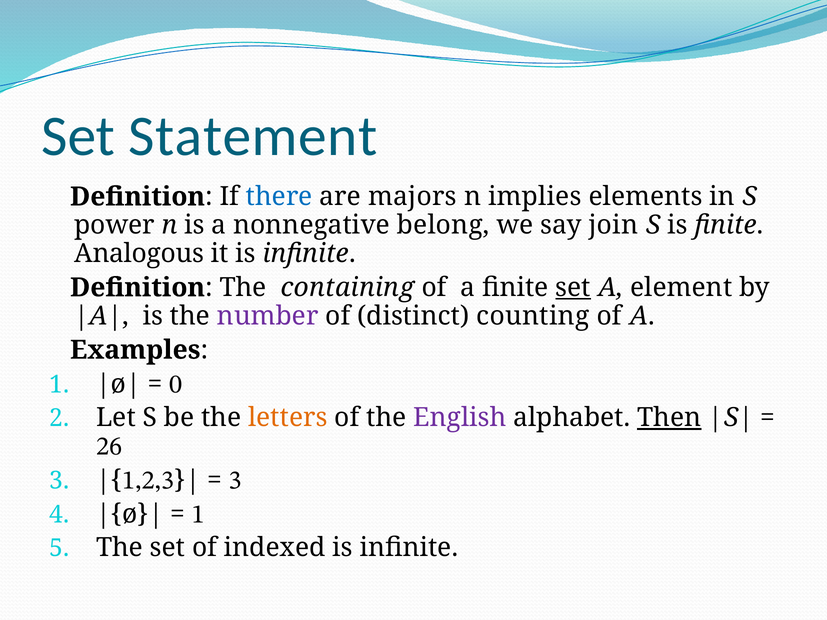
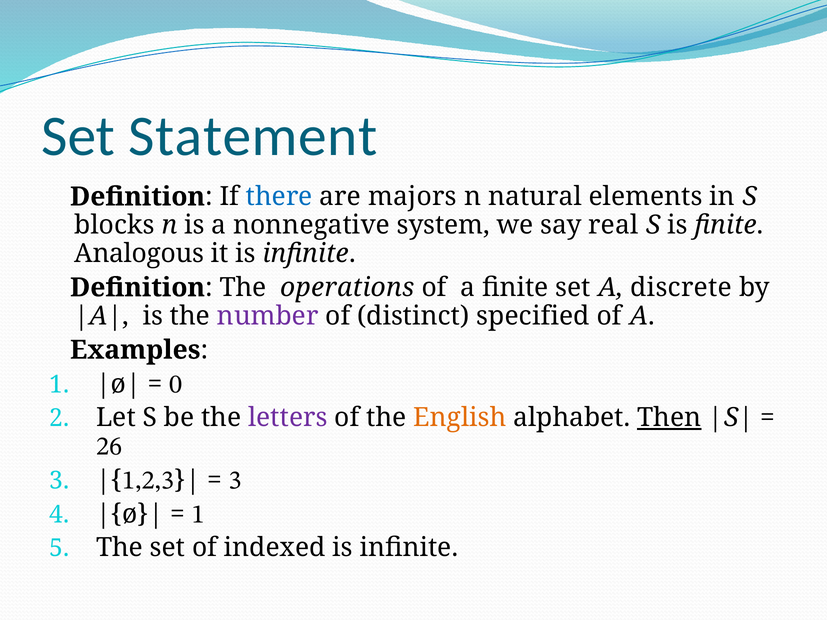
implies: implies -> natural
power: power -> blocks
belong: belong -> system
join: join -> real
containing: containing -> operations
set at (573, 288) underline: present -> none
element: element -> discrete
counting: counting -> specified
letters colour: orange -> purple
English colour: purple -> orange
